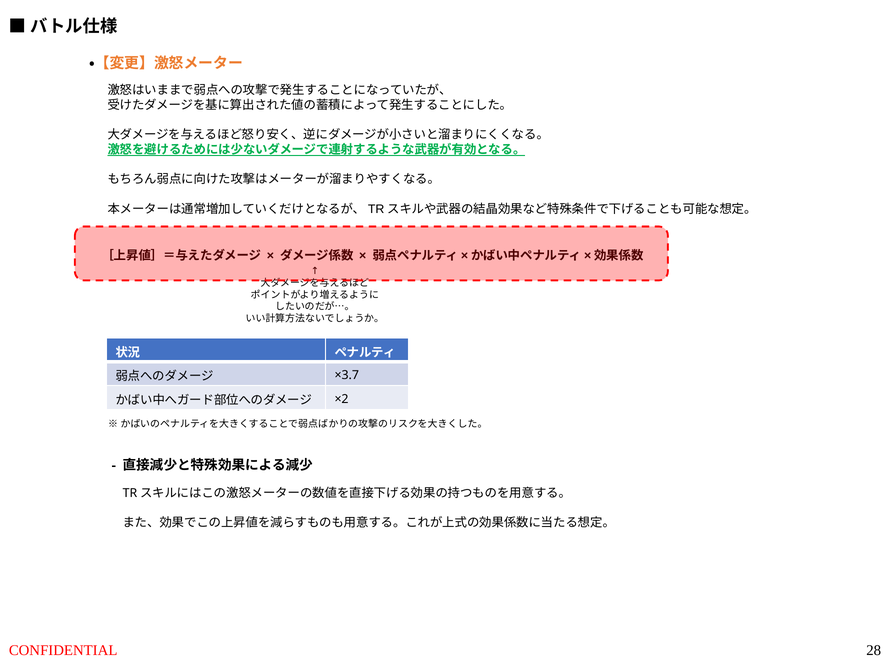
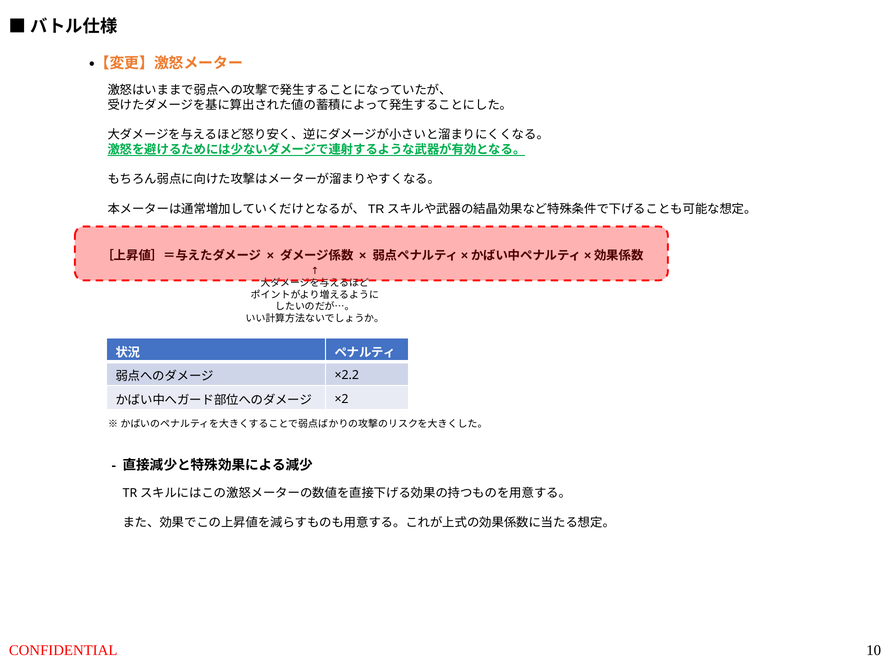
×3.7: ×3.7 -> ×2.2
28: 28 -> 10
